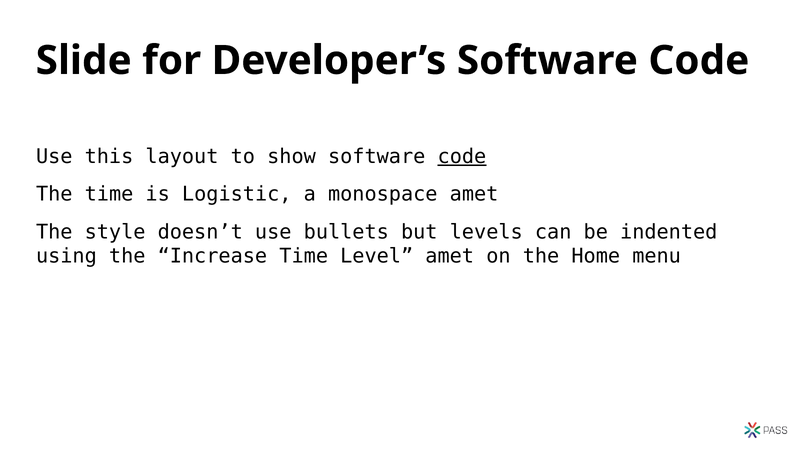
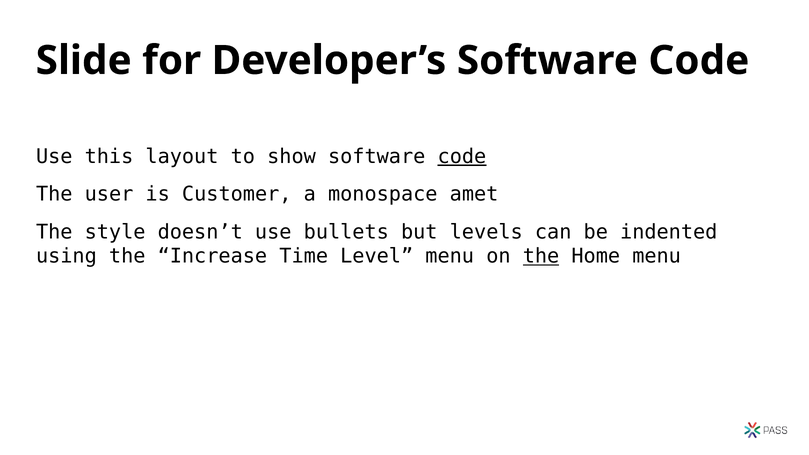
The time: time -> user
Logistic: Logistic -> Customer
Level amet: amet -> menu
the at (541, 256) underline: none -> present
